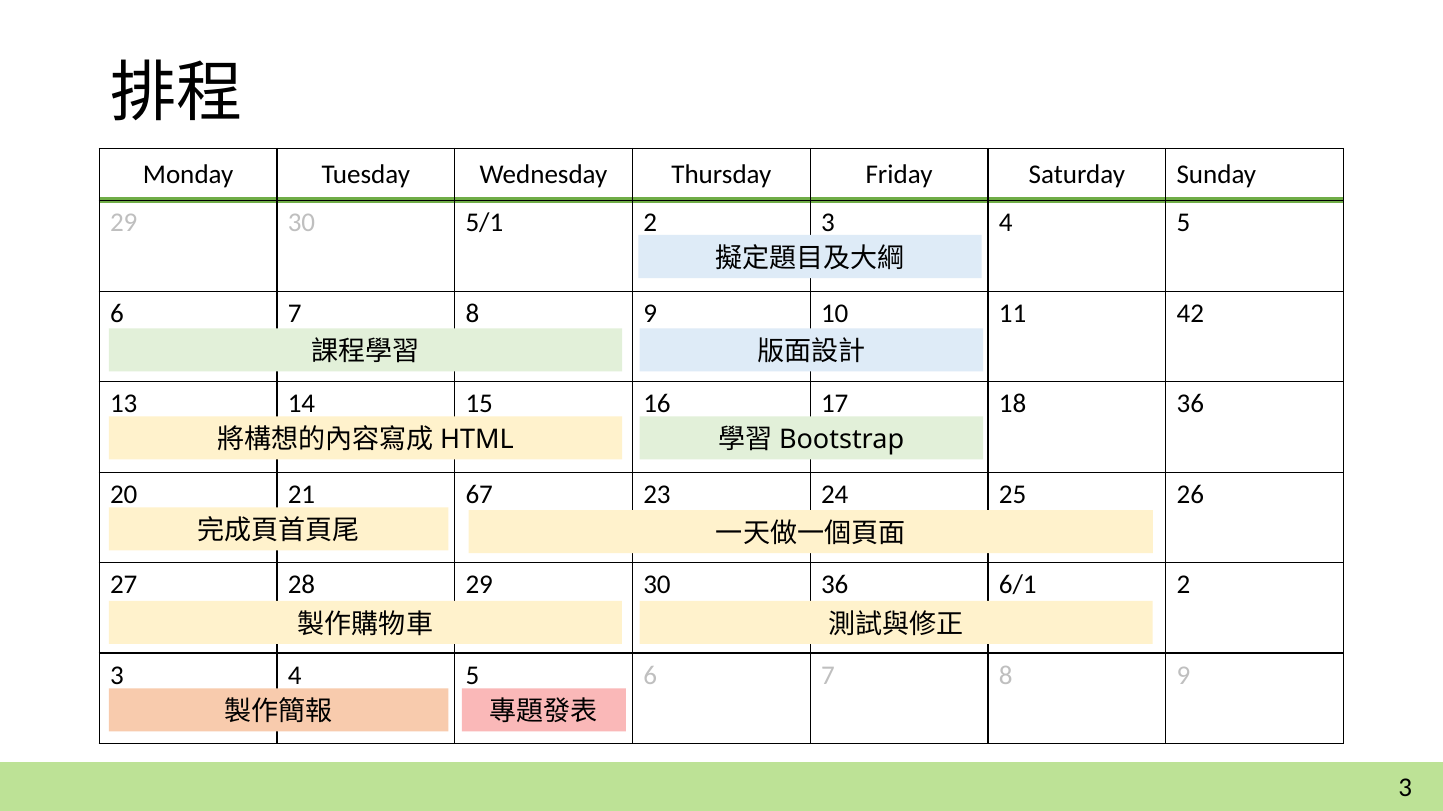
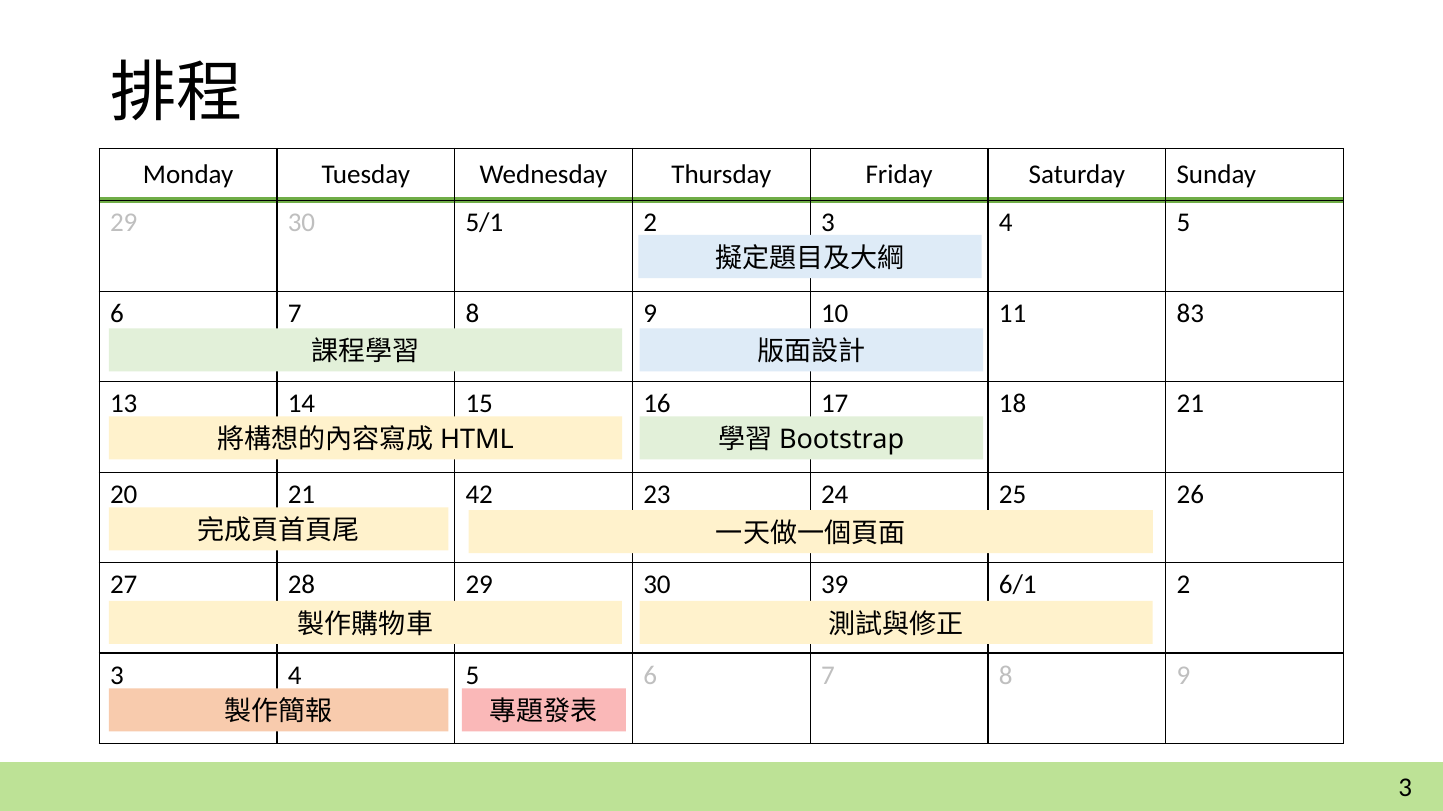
42: 42 -> 83
18 36: 36 -> 21
67: 67 -> 42
30 36: 36 -> 39
